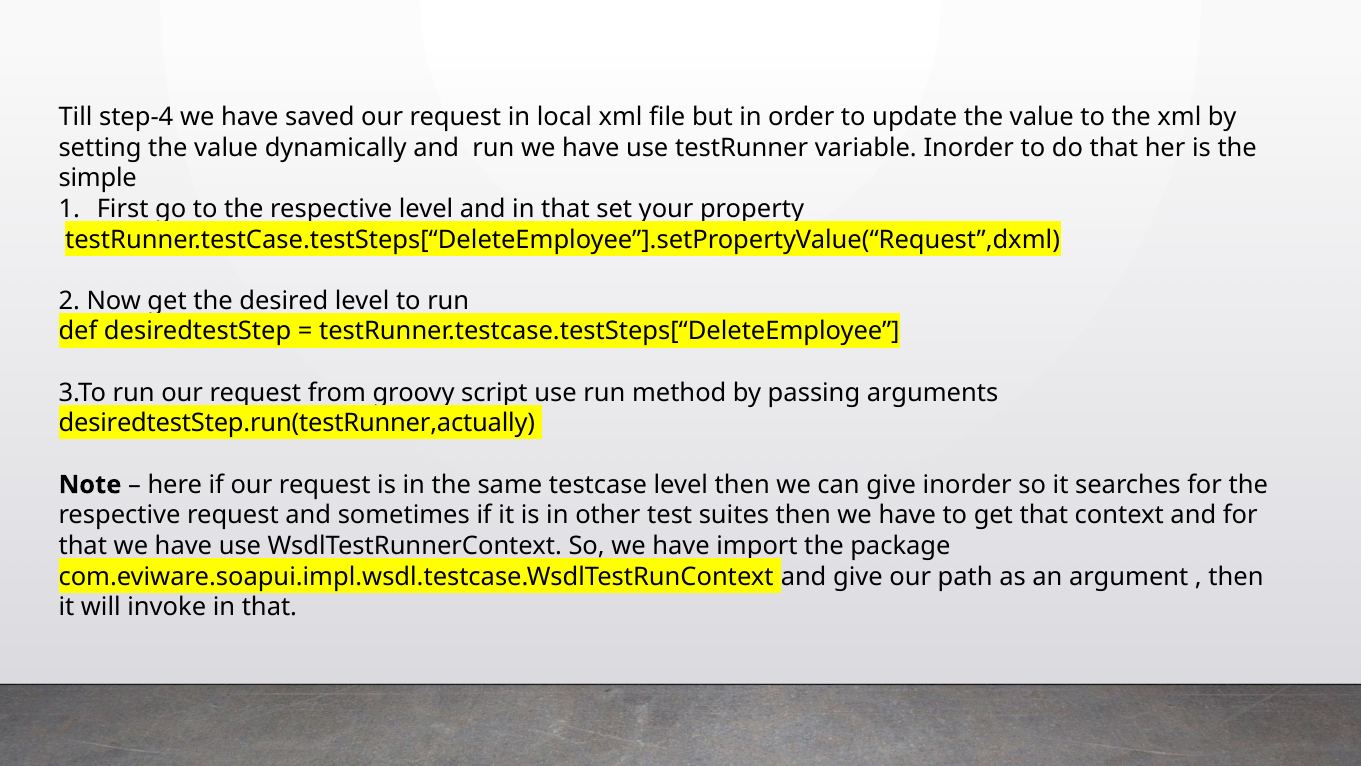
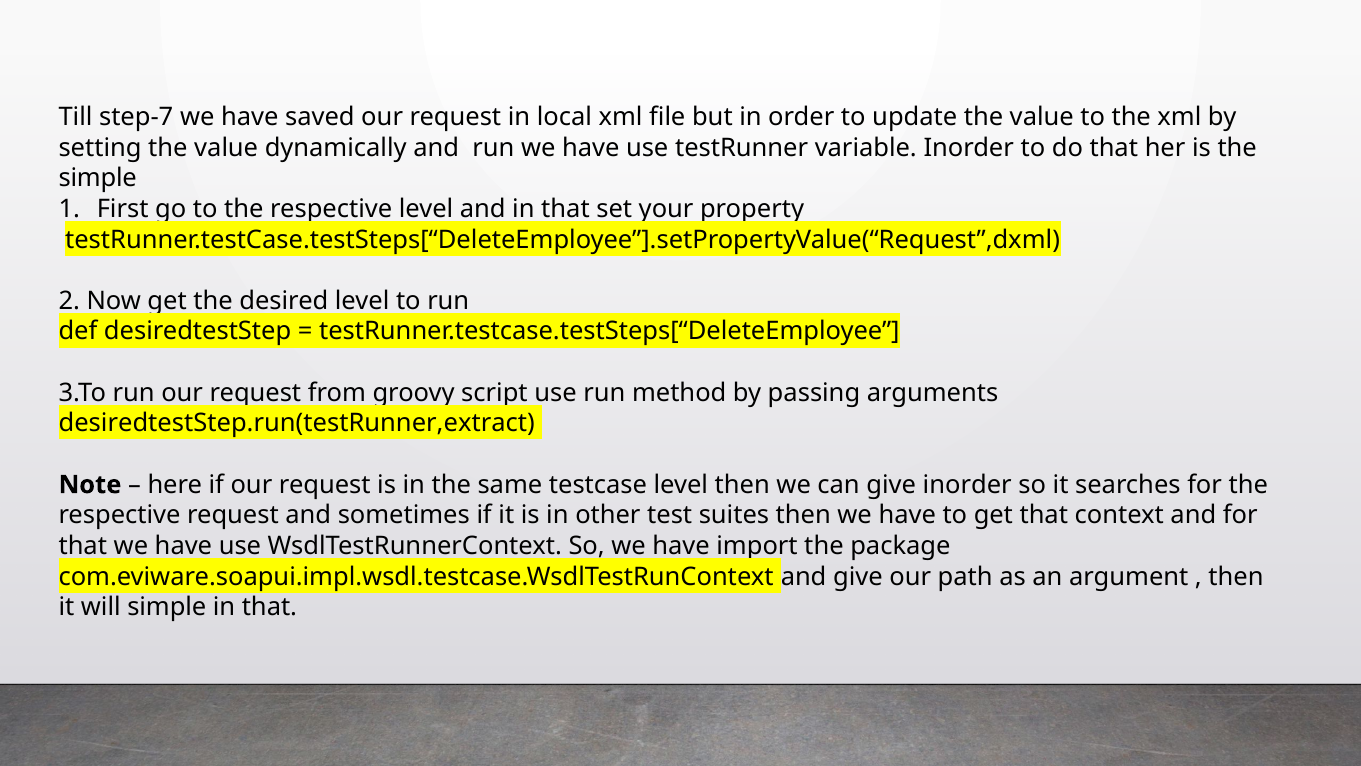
step-4: step-4 -> step-7
desiredtestStep.run(testRunner,actually: desiredtestStep.run(testRunner,actually -> desiredtestStep.run(testRunner,extract
will invoke: invoke -> simple
